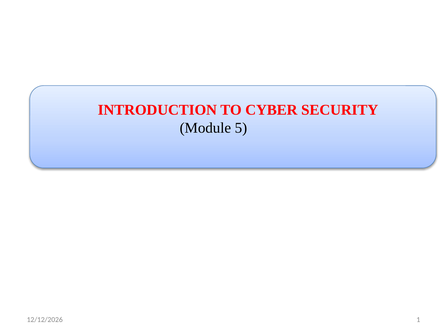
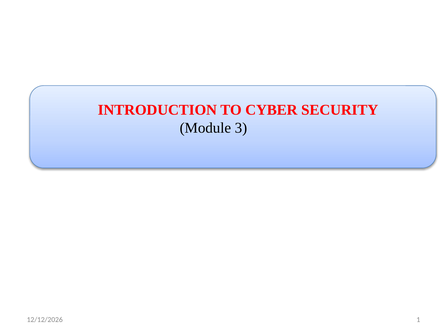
5: 5 -> 3
